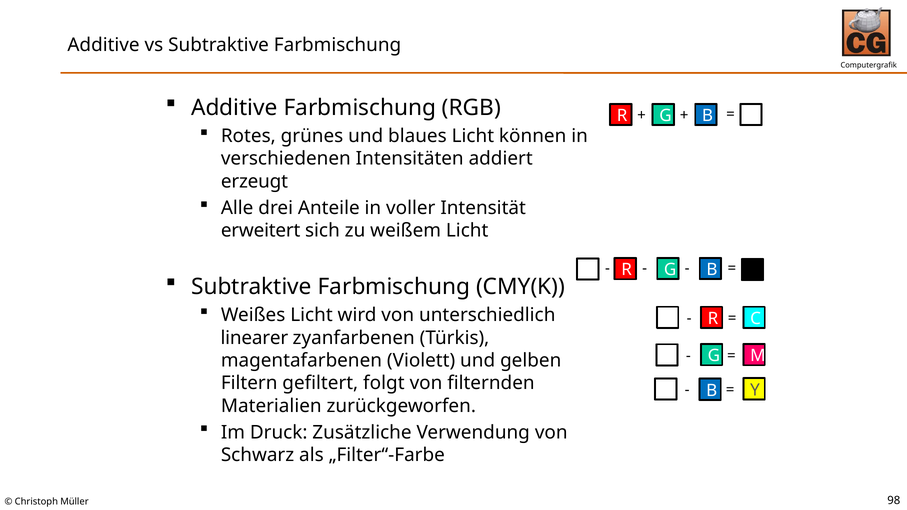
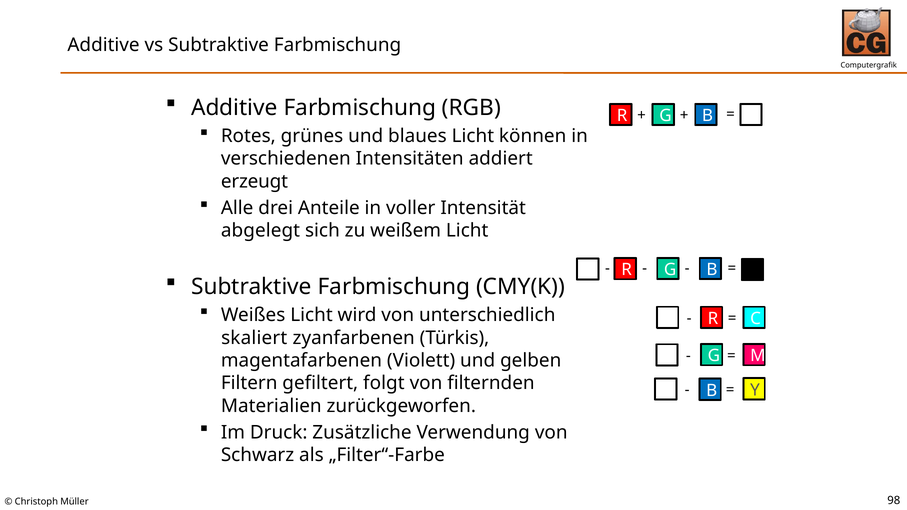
erweitert: erweitert -> abgelegt
linearer: linearer -> skaliert
